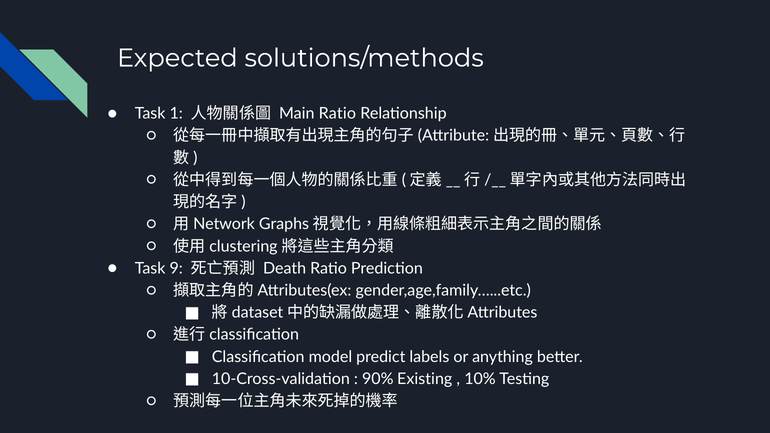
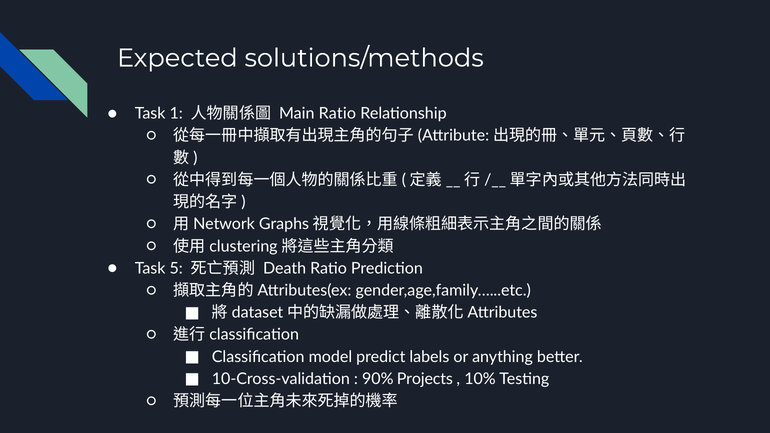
9: 9 -> 5
Existing: Existing -> Projects
